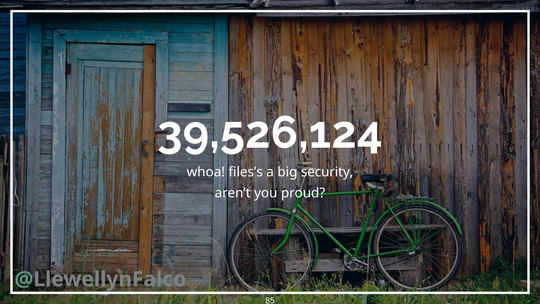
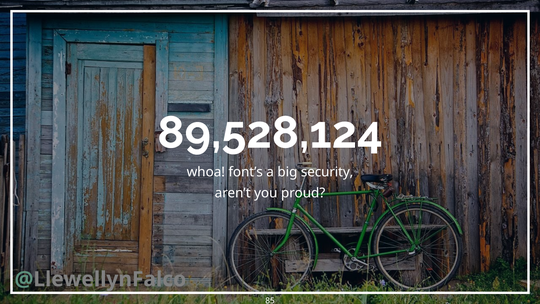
39,526,124: 39,526,124 -> 89,528,124
files’s: files’s -> font’s
